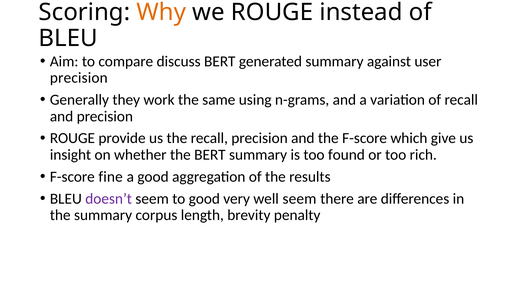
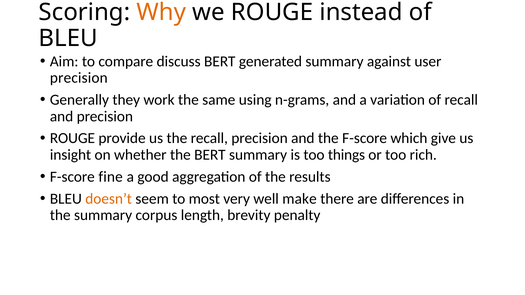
found: found -> things
doesn’t colour: purple -> orange
to good: good -> most
well seem: seem -> make
